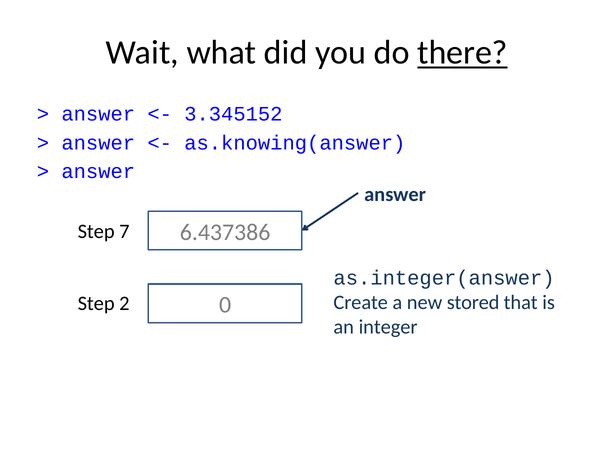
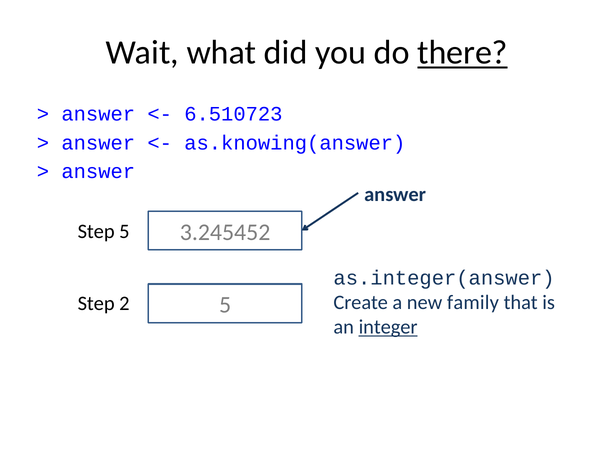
3.345152: 3.345152 -> 6.510723
6.437386: 6.437386 -> 3.245452
Step 7: 7 -> 5
stored: stored -> family
2 0: 0 -> 5
integer underline: none -> present
